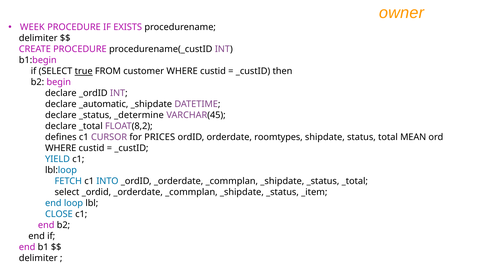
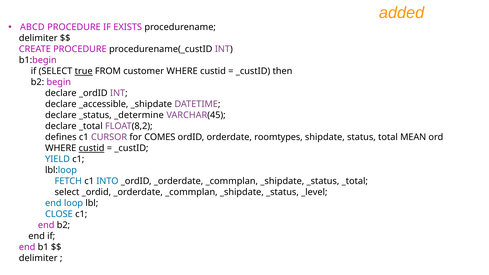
owner: owner -> added
WEEK: WEEK -> ABCD
_automatic: _automatic -> _accessible
PRICES: PRICES -> COMES
custid at (92, 148) underline: none -> present
_item: _item -> _level
